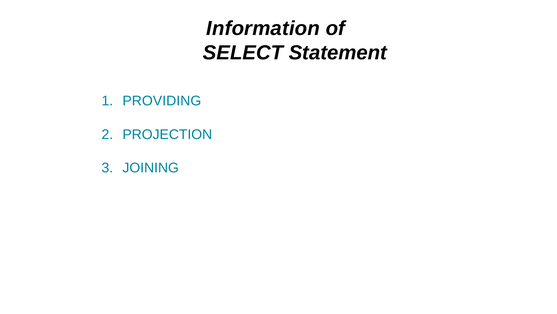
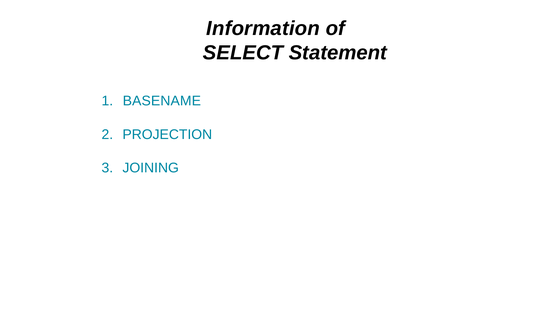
PROVIDING: PROVIDING -> BASENAME
